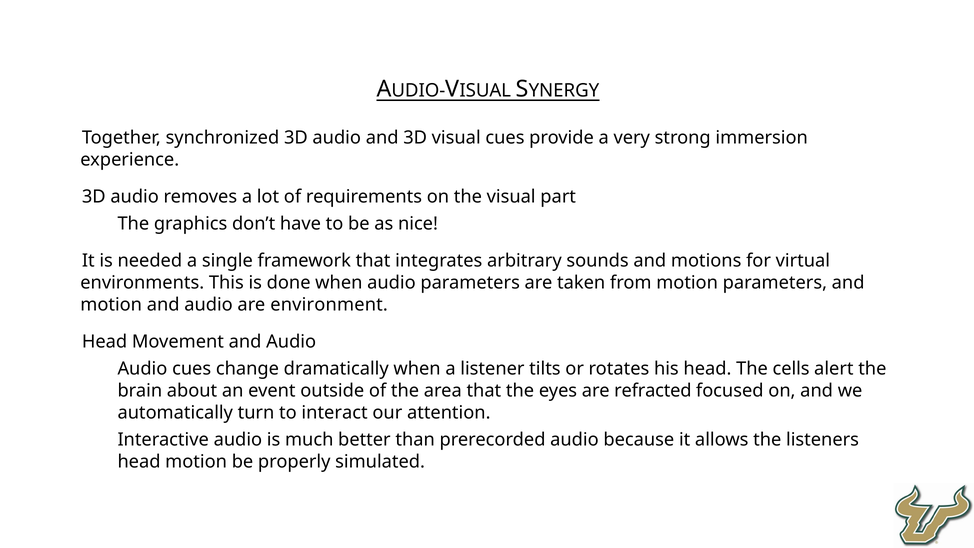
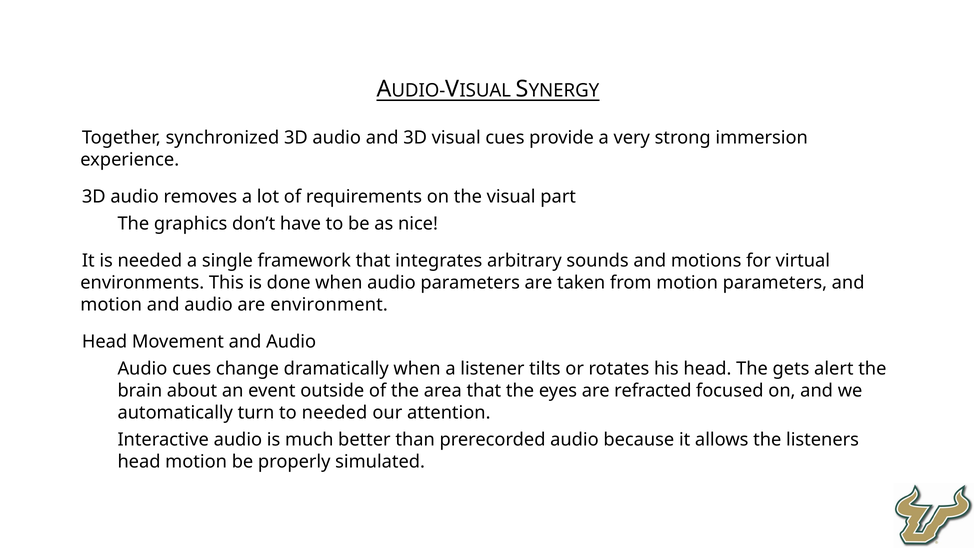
cells: cells -> gets
to interact: interact -> needed
